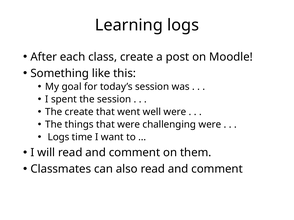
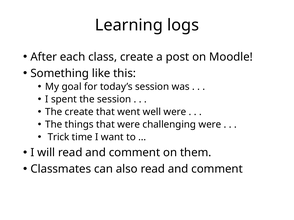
Logs at (59, 137): Logs -> Trick
